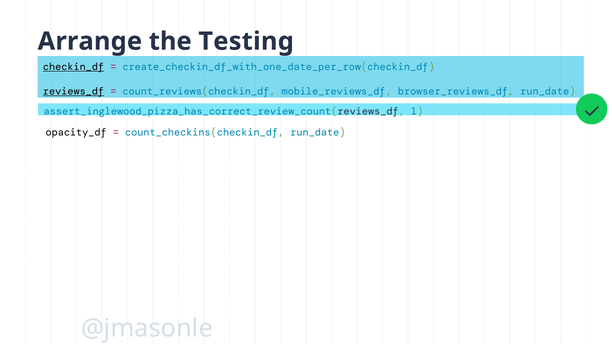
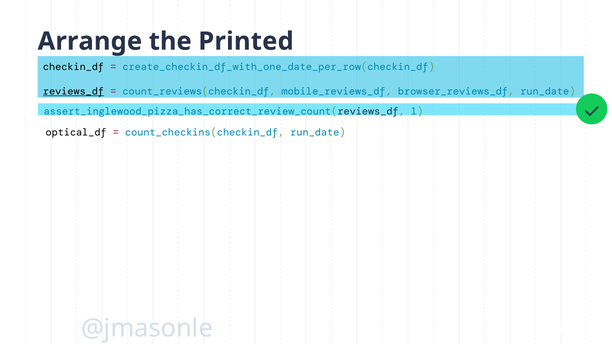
Testing: Testing -> Printed
checkin_df underline: present -> none
opacity_df: opacity_df -> optical_df
